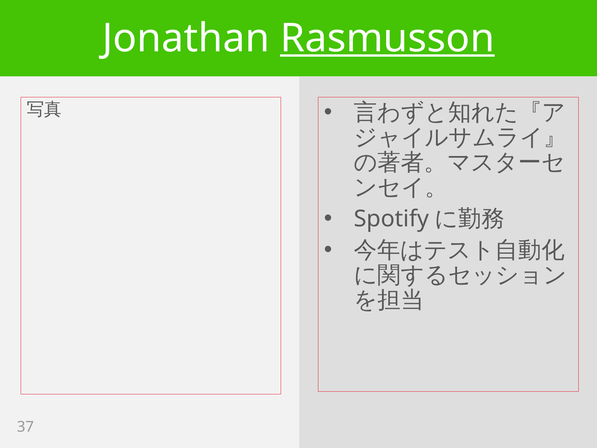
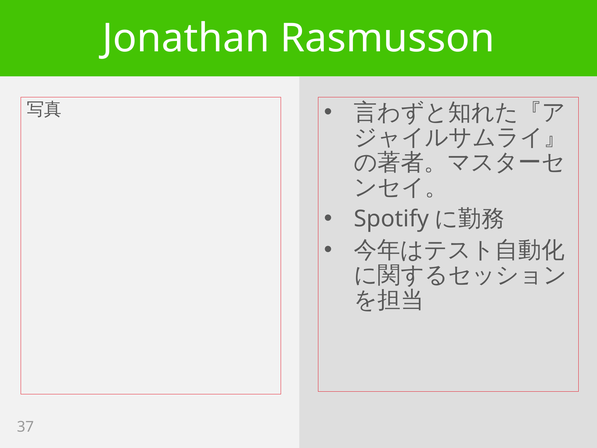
Rasmusson underline: present -> none
